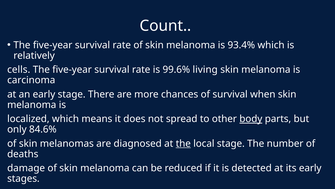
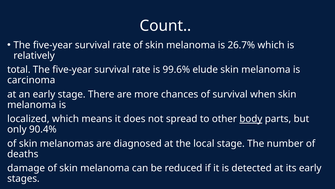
93.4%: 93.4% -> 26.7%
cells: cells -> total
living: living -> elude
84.6%: 84.6% -> 90.4%
the at (183, 143) underline: present -> none
